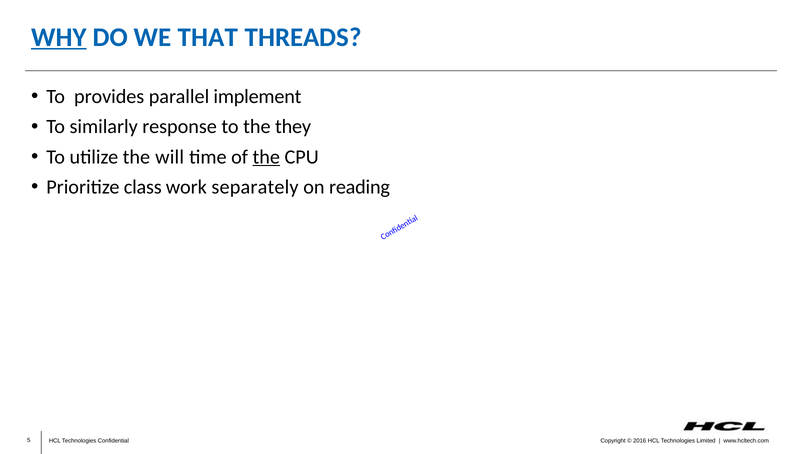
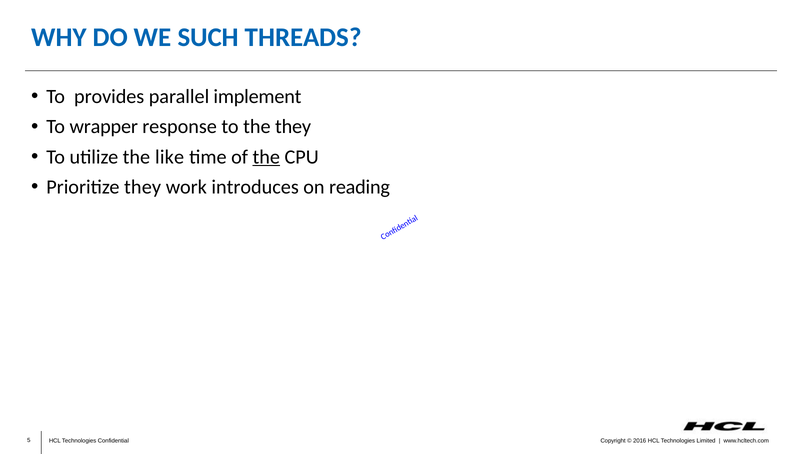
WHY underline: present -> none
THAT: THAT -> SUCH
similarly: similarly -> wrapper
will: will -> like
Prioritize class: class -> they
separately: separately -> introduces
